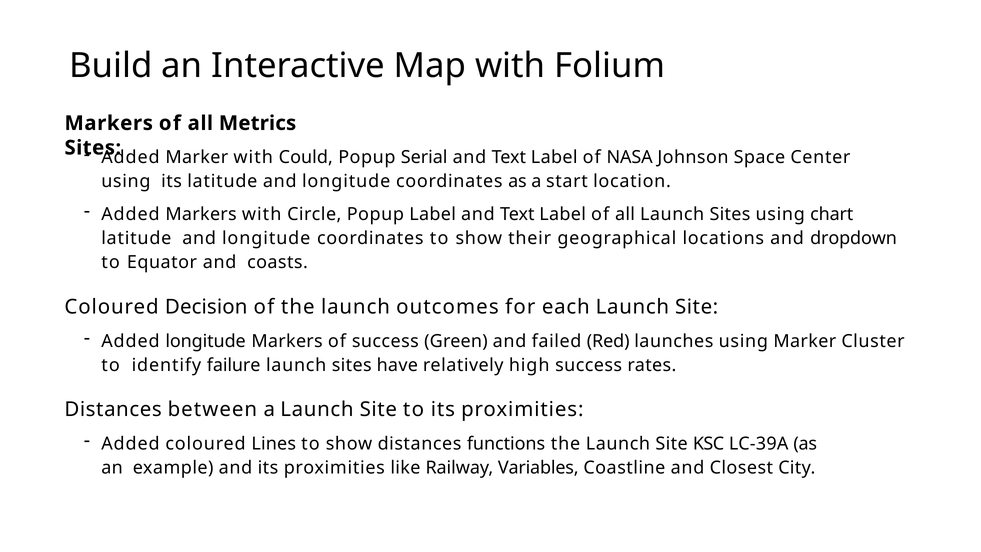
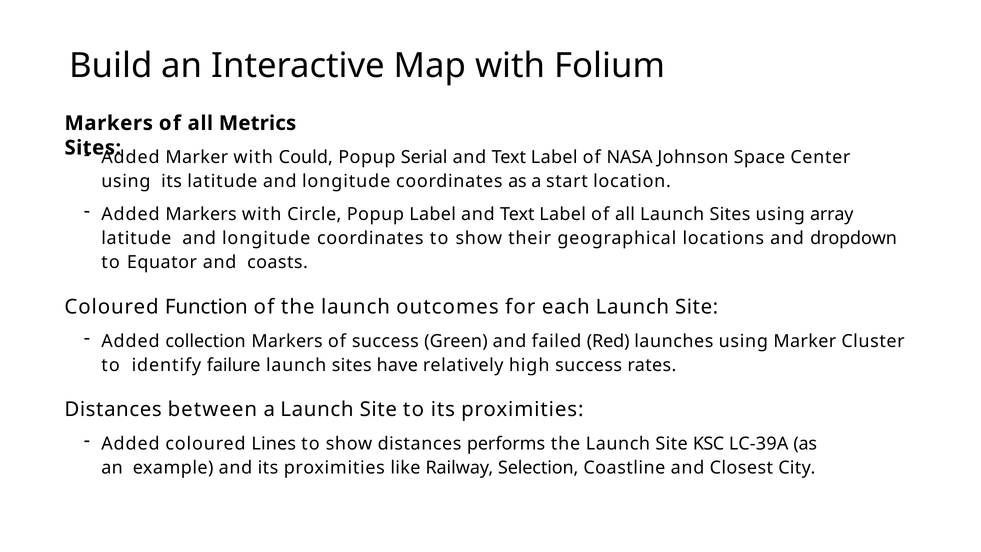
chart: chart -> array
Decision: Decision -> Function
Added longitude: longitude -> collection
functions: functions -> performs
Variables: Variables -> Selection
